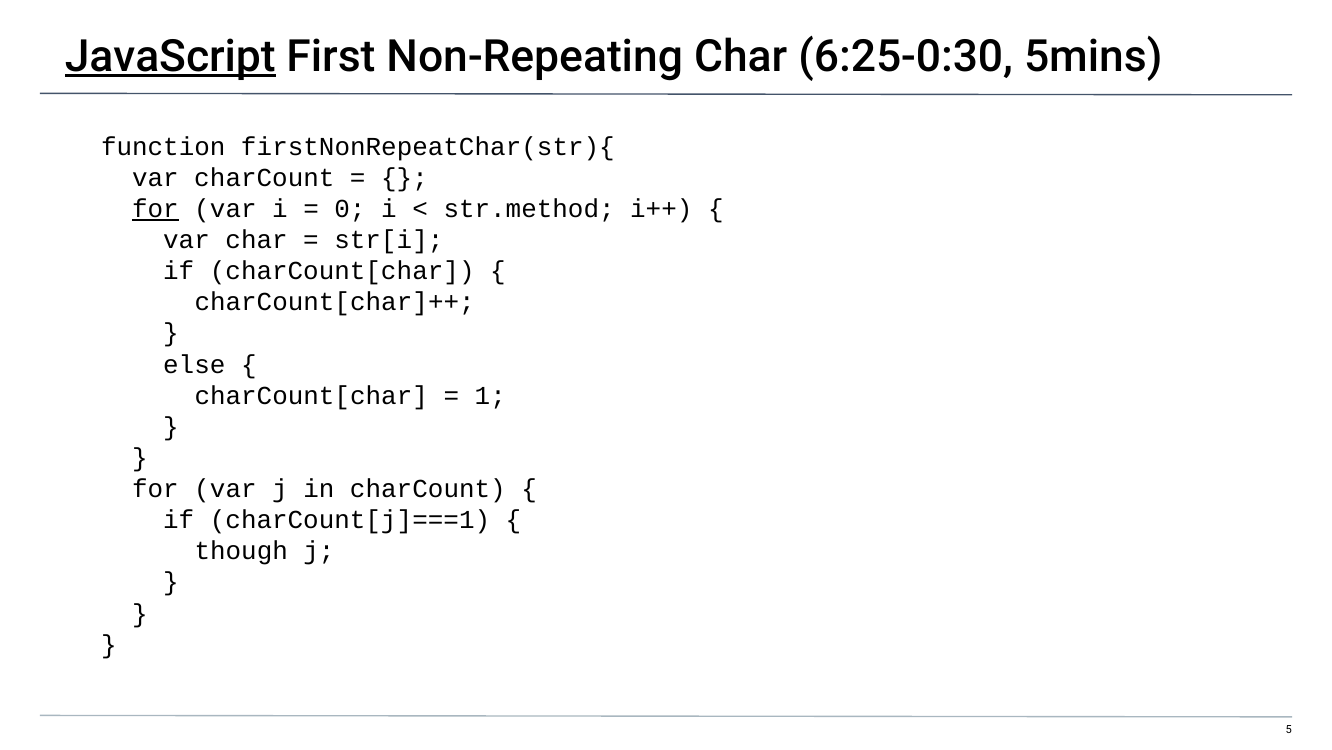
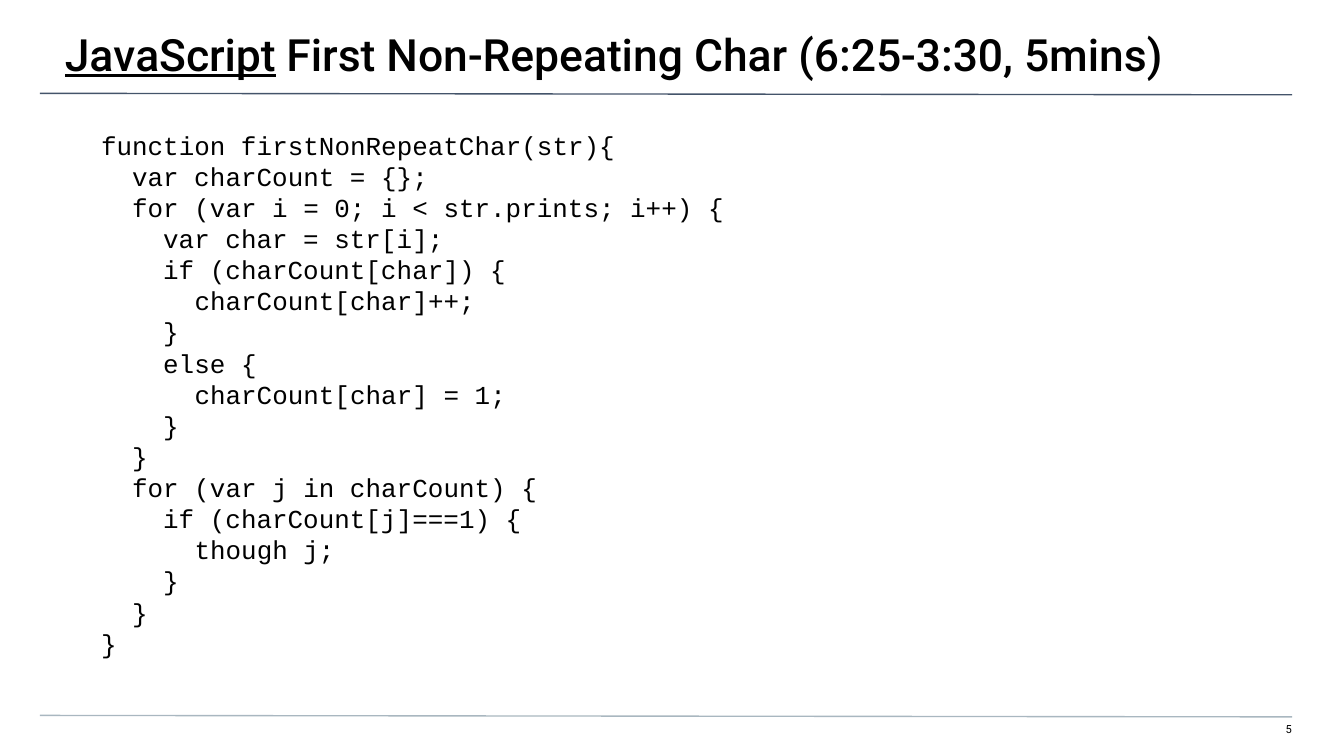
6:25-0:30: 6:25-0:30 -> 6:25-3:30
for at (155, 209) underline: present -> none
str.method: str.method -> str.prints
